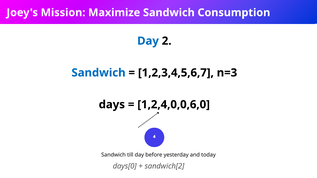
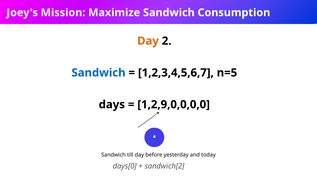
Day at (148, 41) colour: blue -> orange
n=3: n=3 -> n=5
1,2,4,0,0,6,0: 1,2,4,0,0,6,0 -> 1,2,9,0,0,0,0
